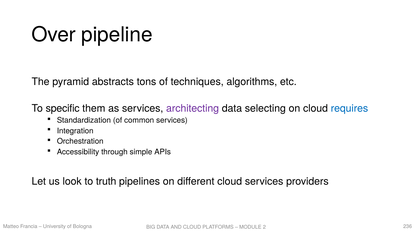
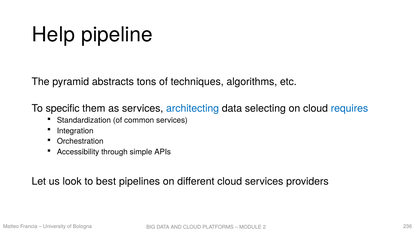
Over: Over -> Help
architecting colour: purple -> blue
truth: truth -> best
